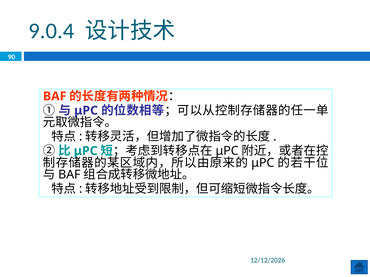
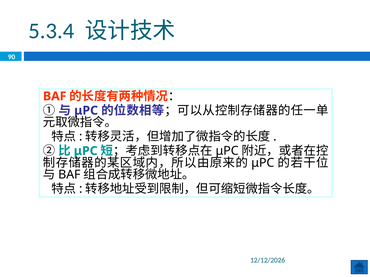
9.0.4: 9.0.4 -> 5.3.4
